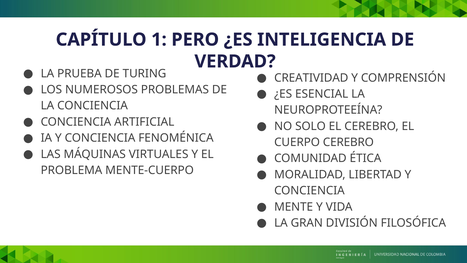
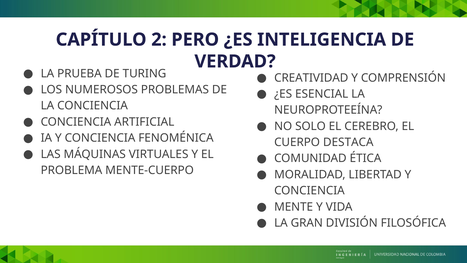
1: 1 -> 2
CUERPO CEREBRO: CEREBRO -> DESTACA
